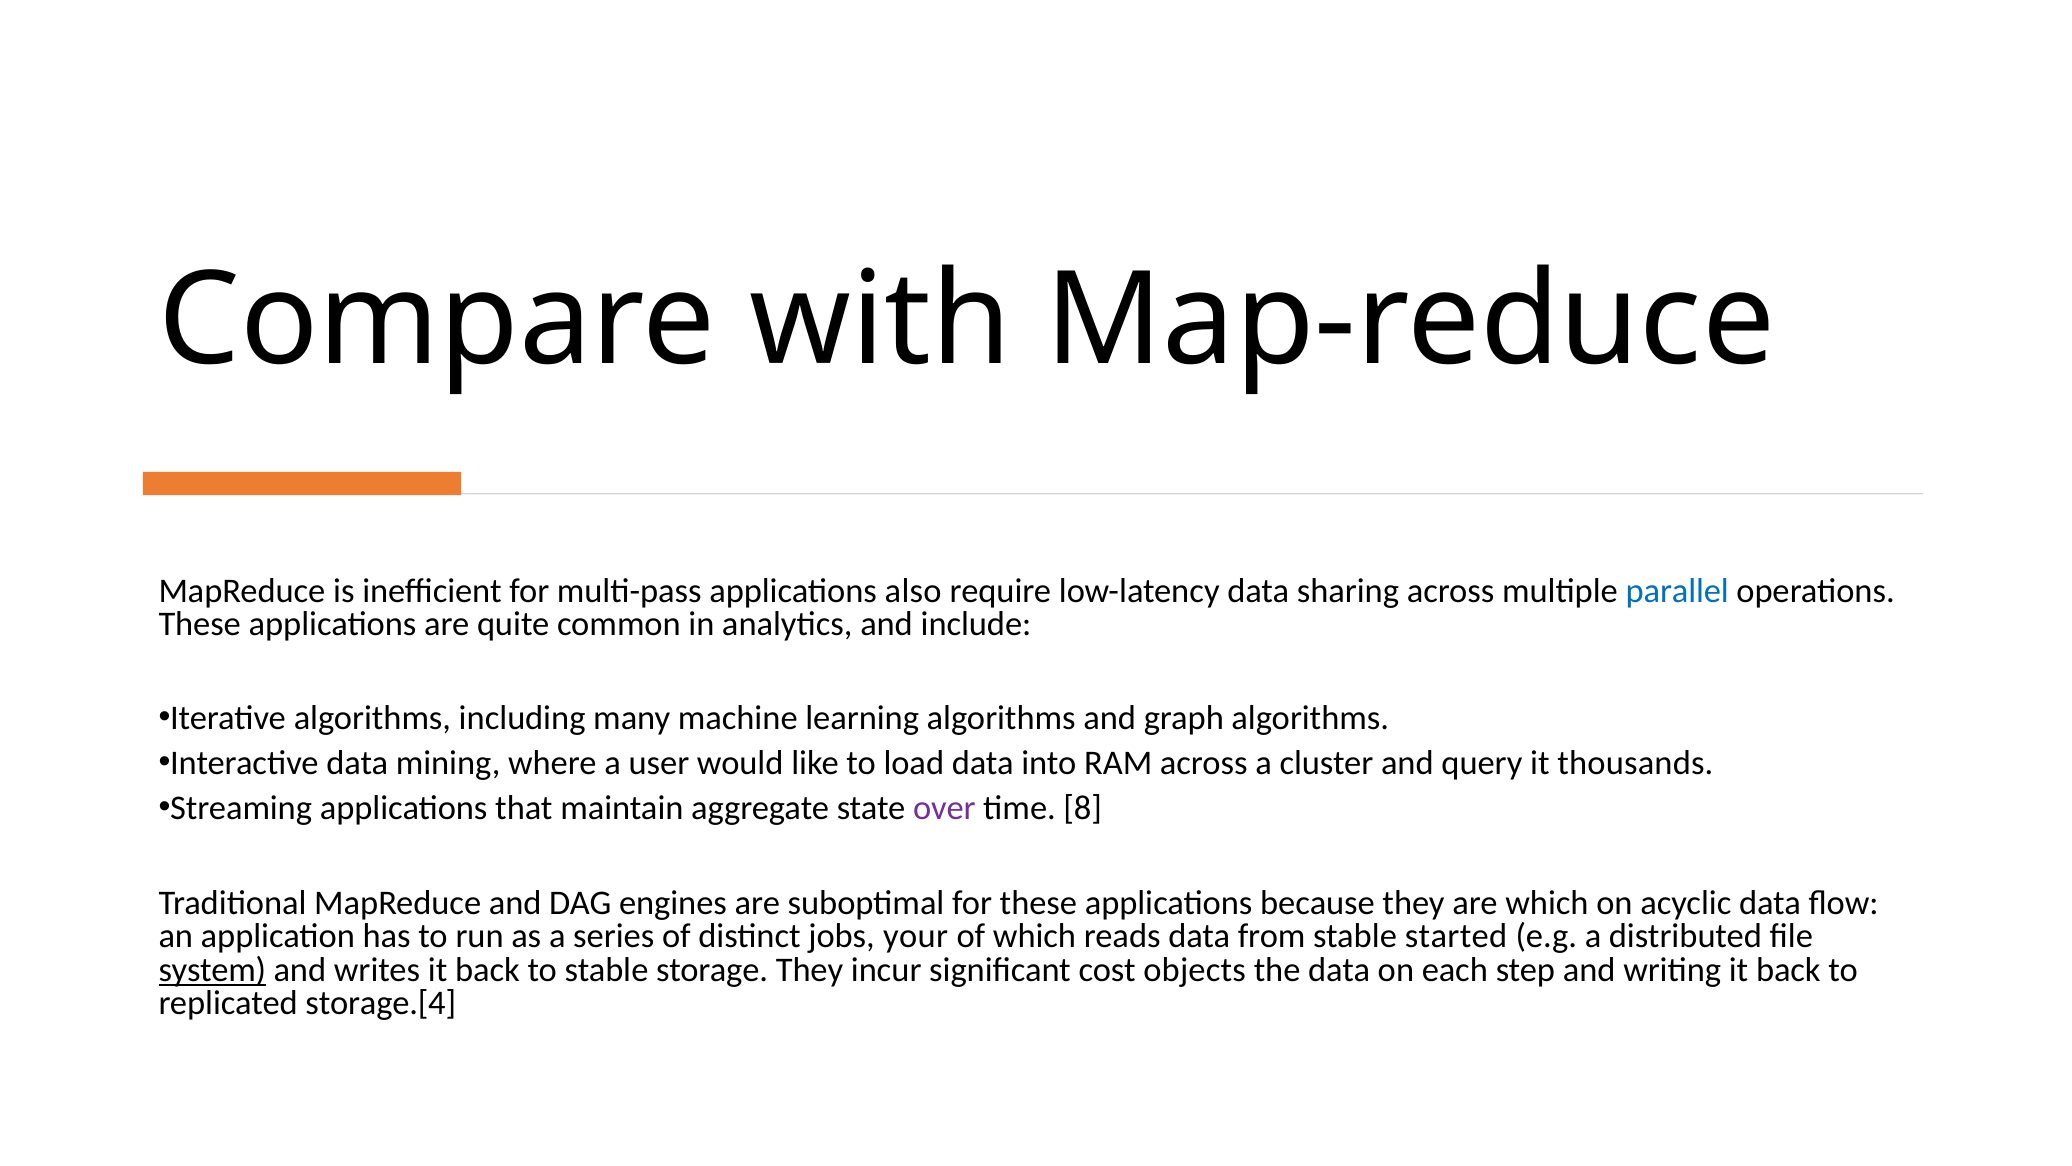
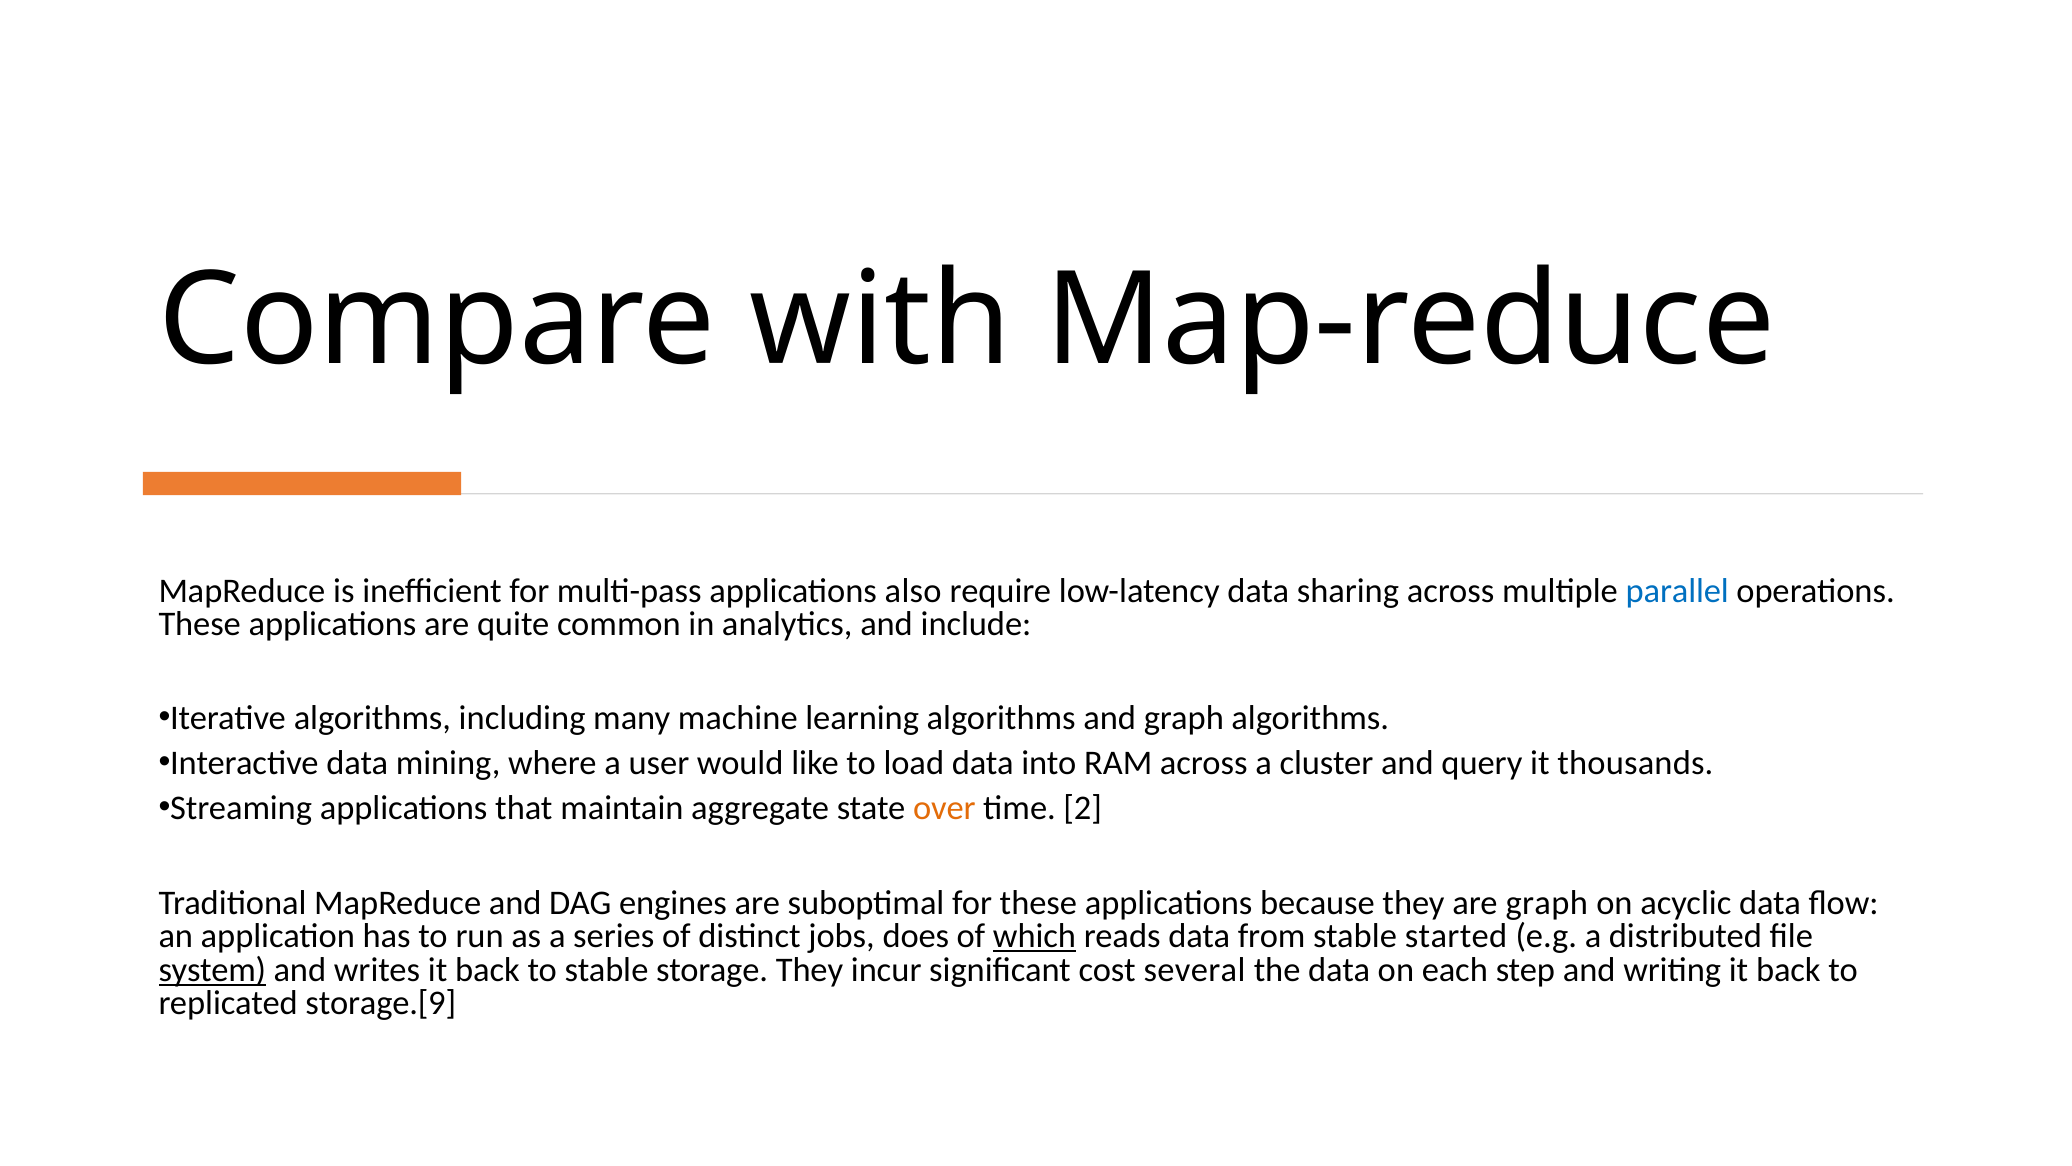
over colour: purple -> orange
8: 8 -> 2
are which: which -> graph
your: your -> does
which at (1035, 936) underline: none -> present
objects: objects -> several
storage.[4: storage.[4 -> storage.[9
